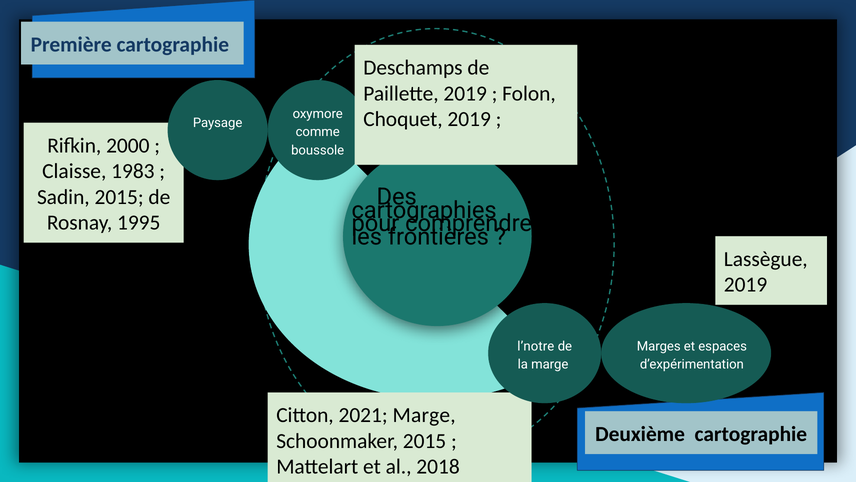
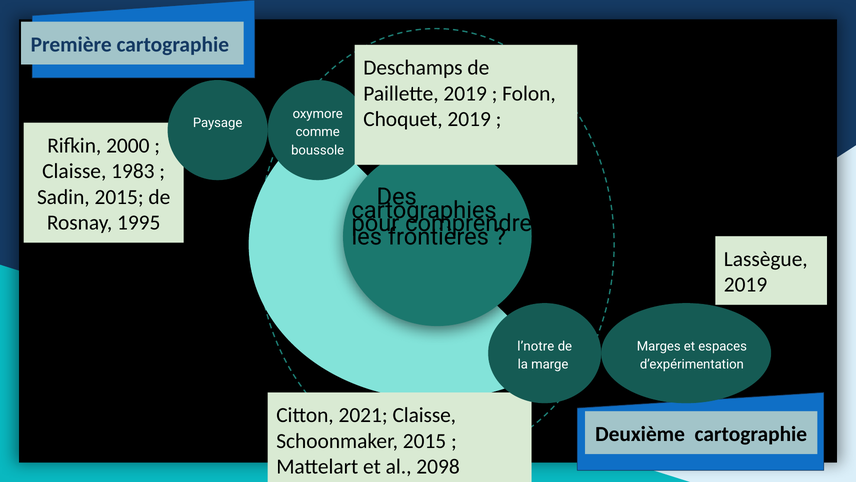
2021 Marge: Marge -> Claisse
2018: 2018 -> 2098
